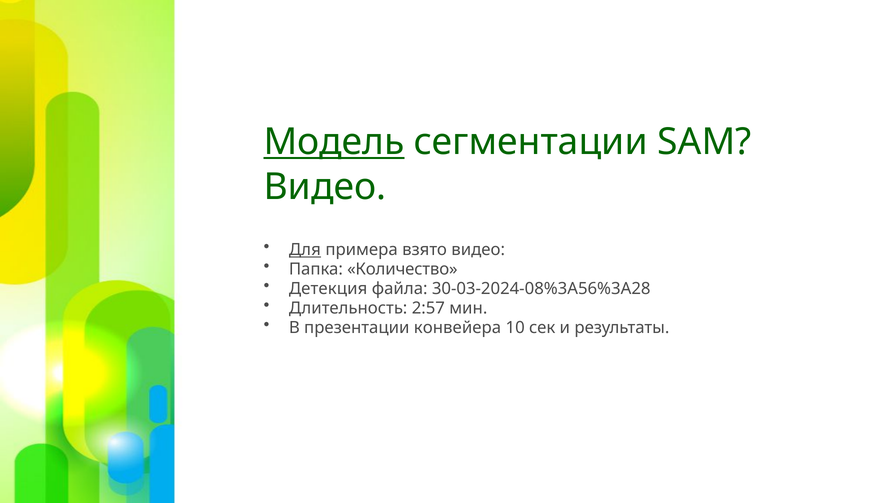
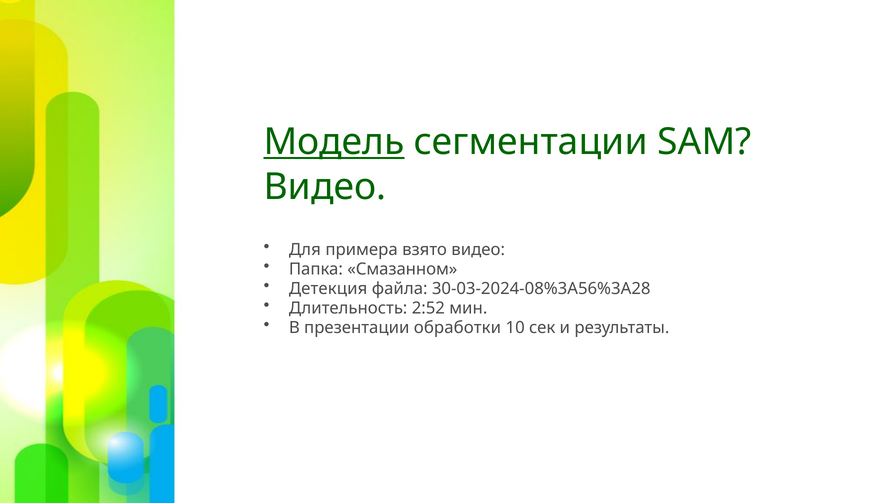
Для underline: present -> none
Количество: Количество -> Смазанном
2:57: 2:57 -> 2:52
конвейера: конвейера -> обработки
